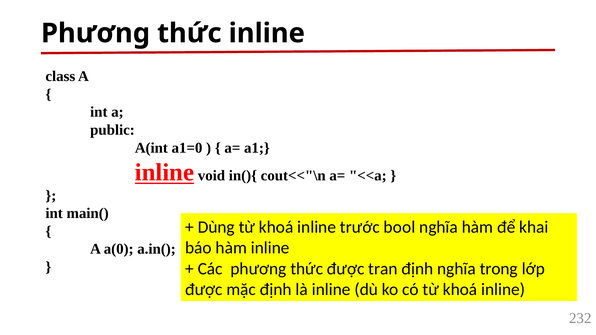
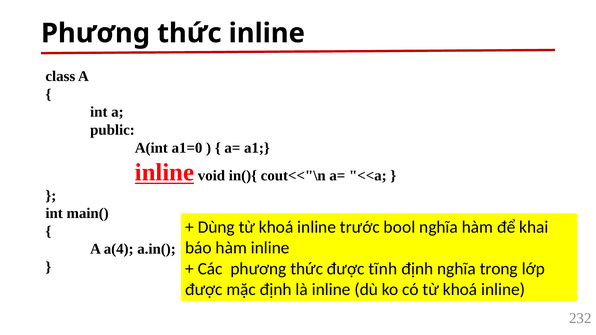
a(0: a(0 -> a(4
tran: tran -> tĩnh
